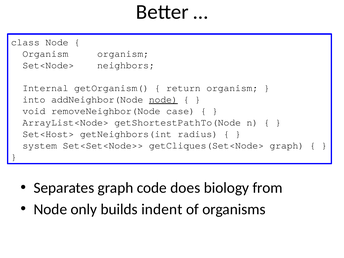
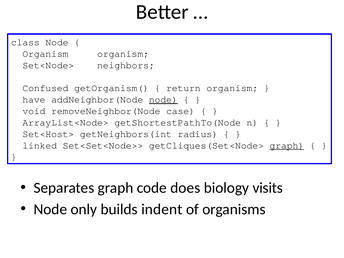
Internal: Internal -> Confused
into: into -> have
system: system -> linked
graph at (287, 145) underline: none -> present
from: from -> visits
